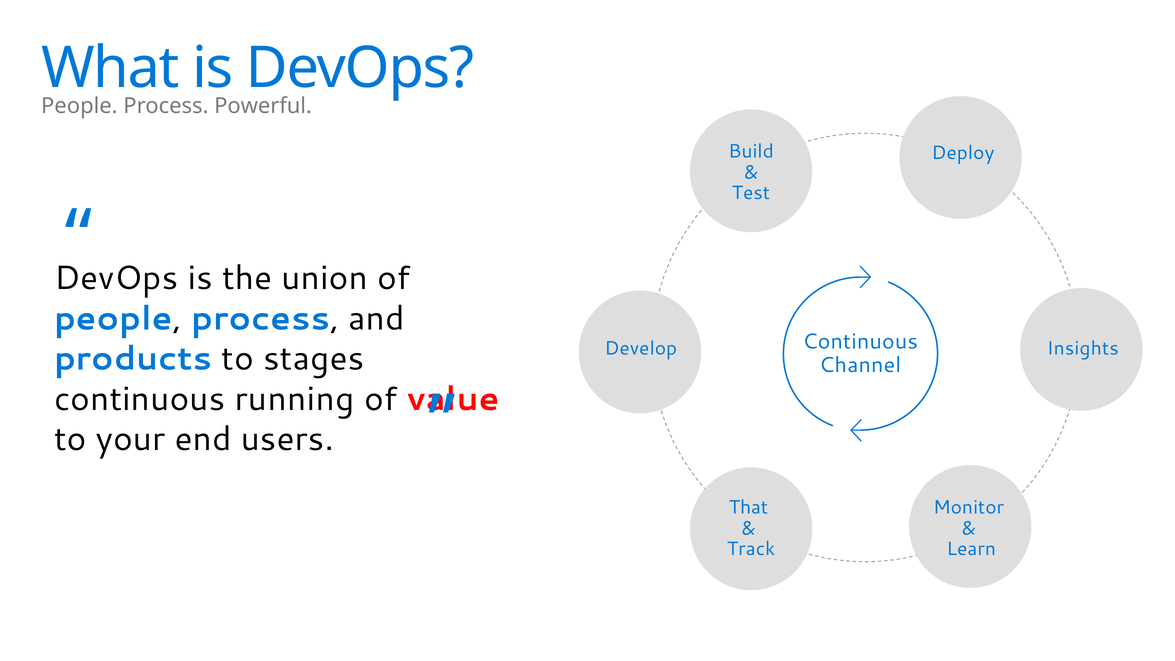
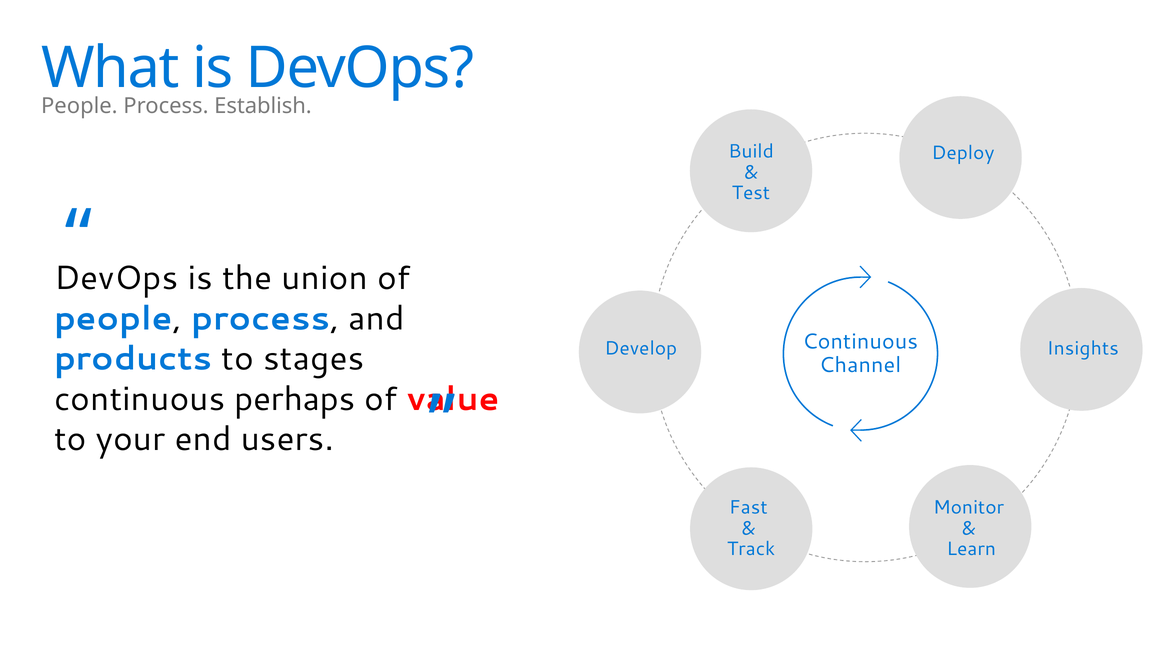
Powerful: Powerful -> Establish
running: running -> perhaps
That: That -> Fast
